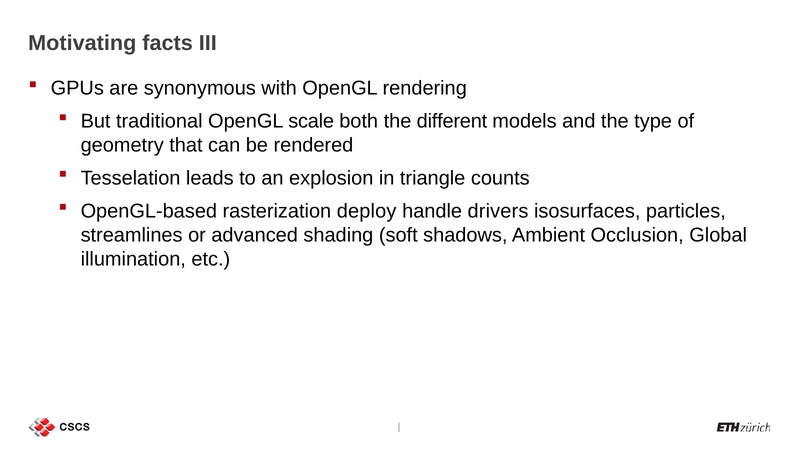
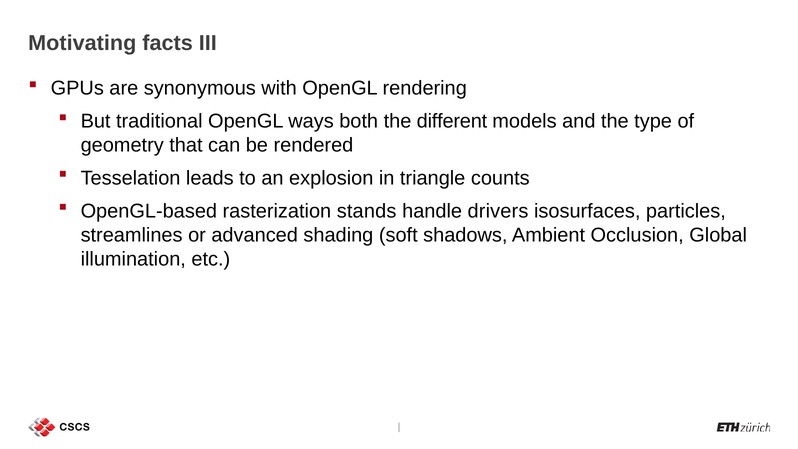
scale: scale -> ways
deploy: deploy -> stands
